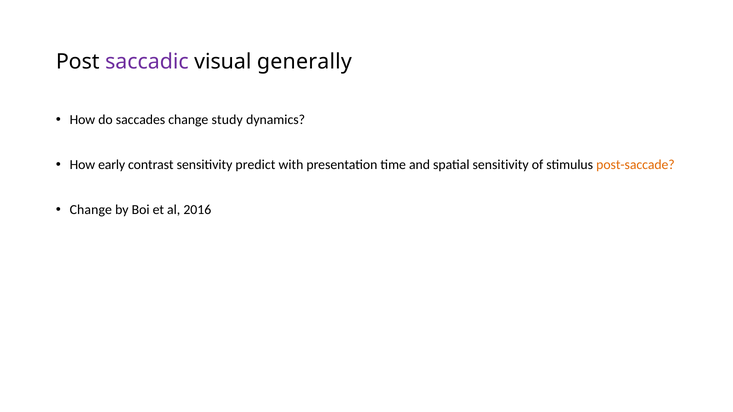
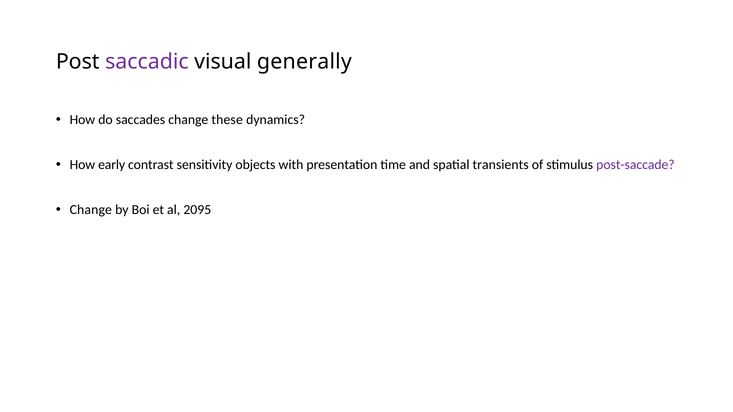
study: study -> these
predict: predict -> objects
spatial sensitivity: sensitivity -> transients
post-saccade colour: orange -> purple
2016: 2016 -> 2095
